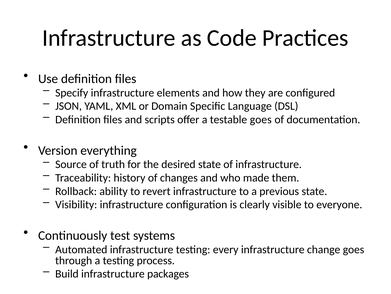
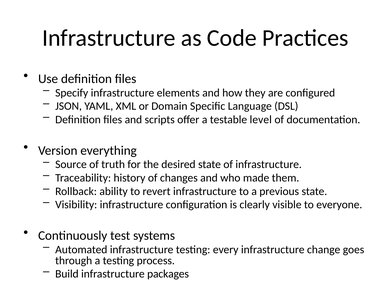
testable goes: goes -> level
